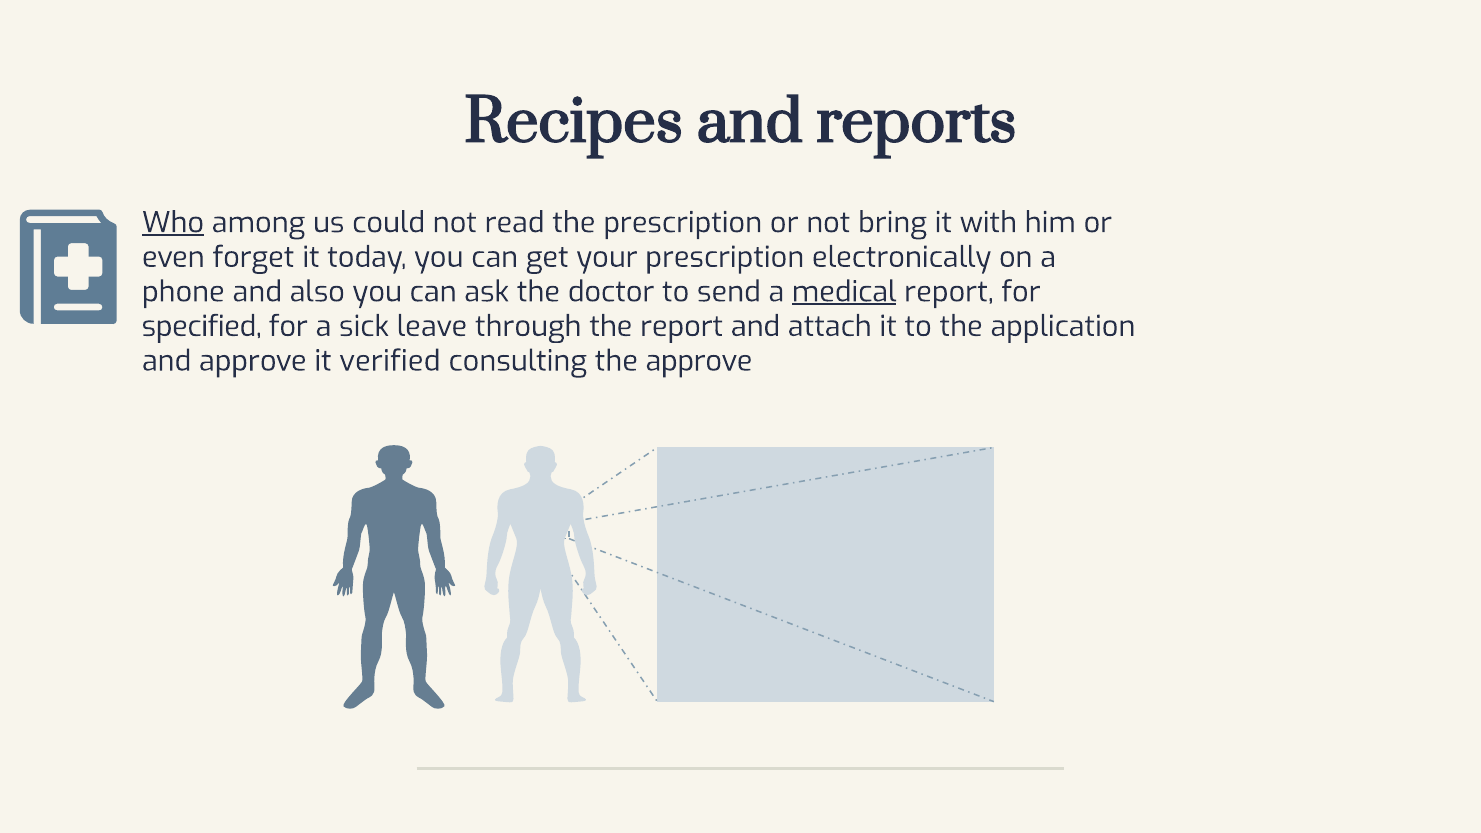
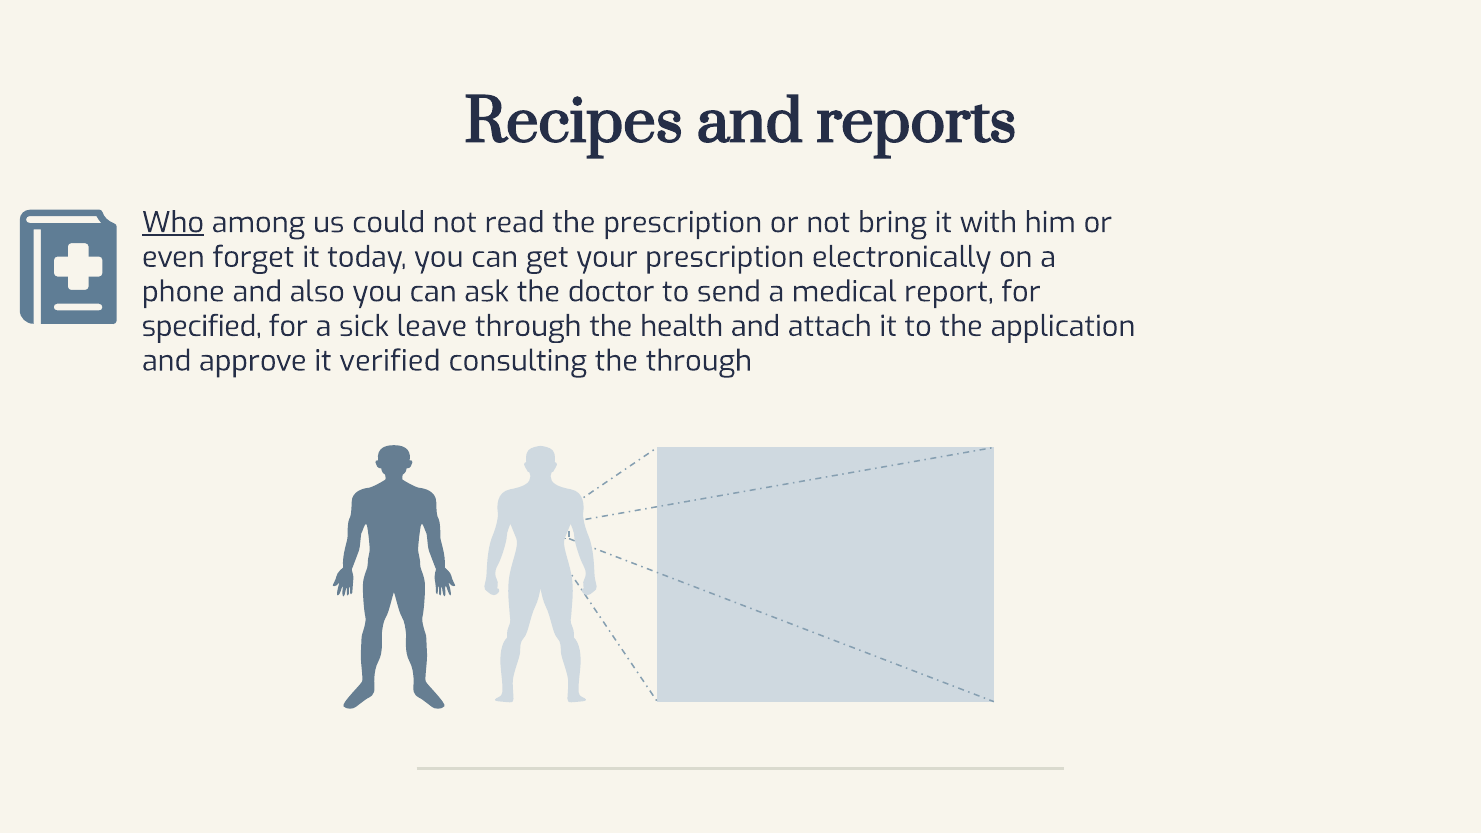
medical underline: present -> none
the report: report -> health
the approve: approve -> through
